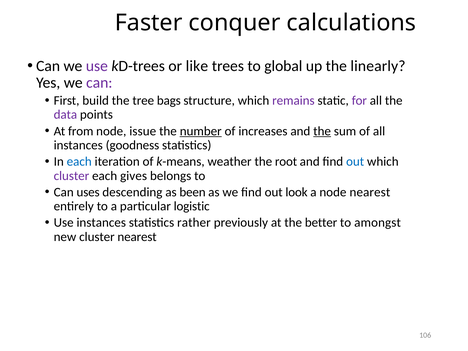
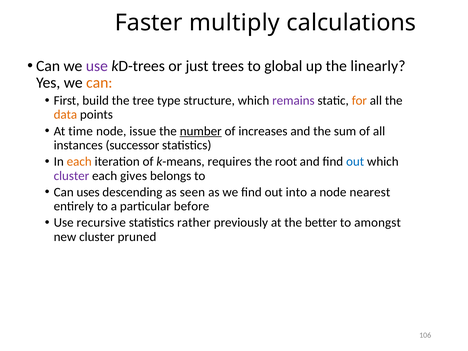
conquer: conquer -> multiply
like: like -> just
can at (99, 83) colour: purple -> orange
bags: bags -> type
for colour: purple -> orange
data colour: purple -> orange
from: from -> time
the at (322, 131) underline: present -> none
goodness: goodness -> successor
each at (79, 162) colour: blue -> orange
weather: weather -> requires
been: been -> seen
look: look -> into
logistic: logistic -> before
Use instances: instances -> recursive
cluster nearest: nearest -> pruned
